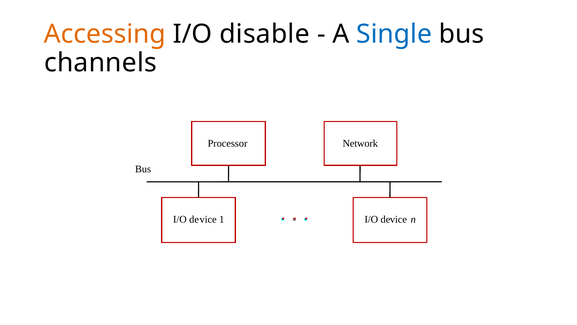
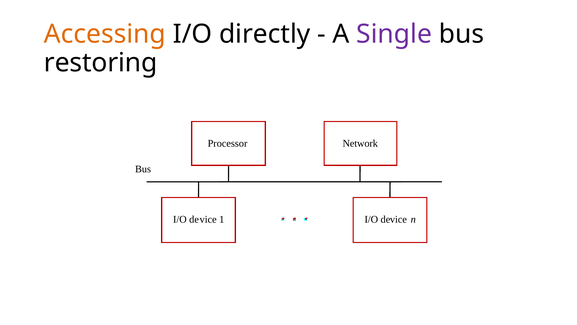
disable: disable -> directly
Single colour: blue -> purple
channels: channels -> restoring
